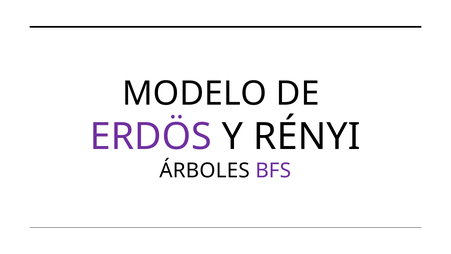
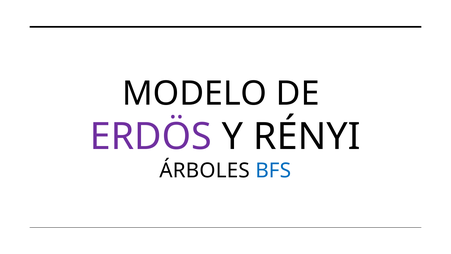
BFS colour: purple -> blue
